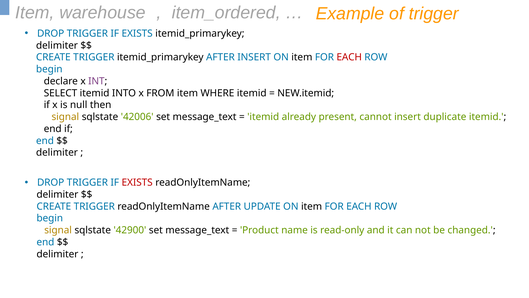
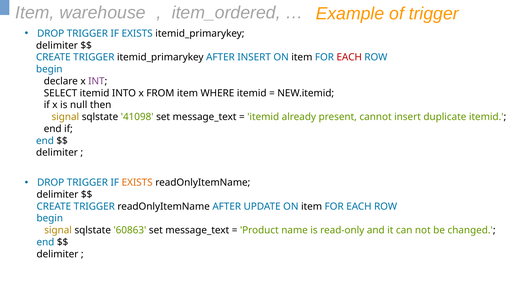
42006: 42006 -> 41098
EXISTS at (137, 182) colour: red -> orange
42900: 42900 -> 60863
